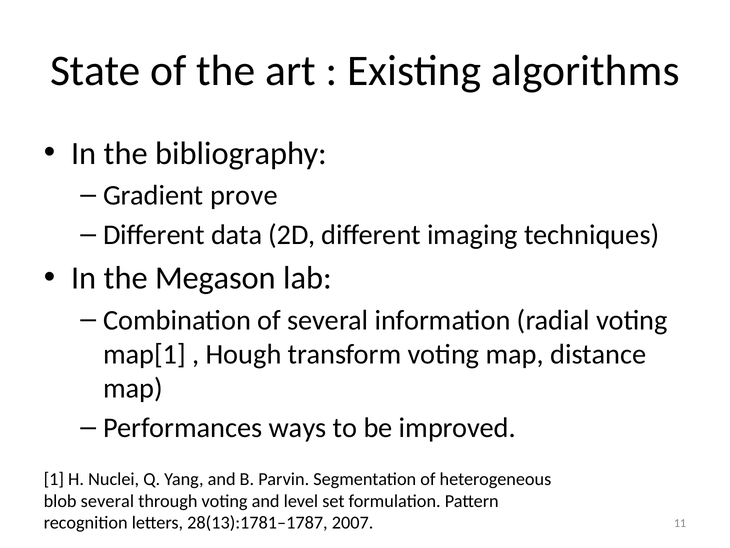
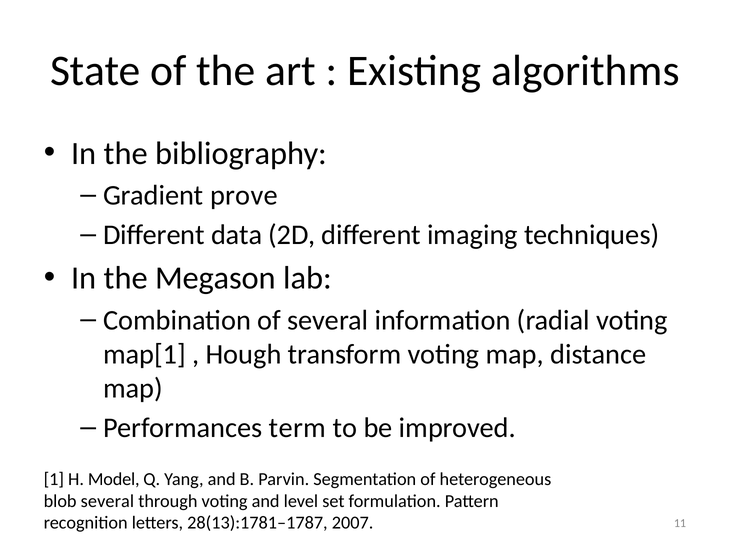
ways: ways -> term
Nuclei: Nuclei -> Model
